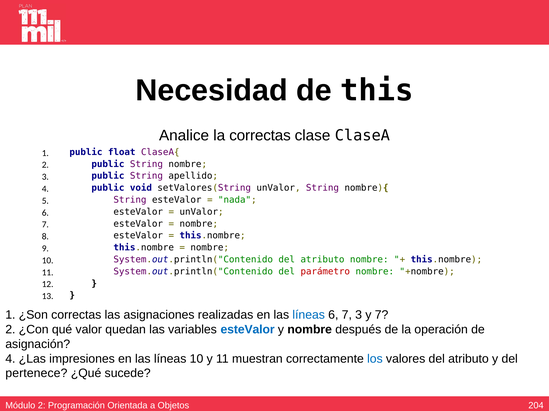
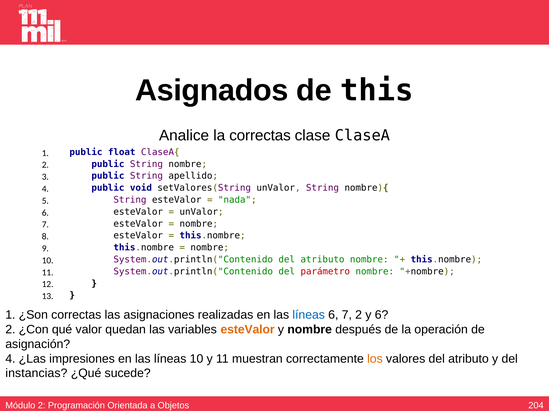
Necesidad: Necesidad -> Asignados
7 3: 3 -> 2
y 7: 7 -> 6
esteValor at (248, 330) colour: blue -> orange
los colour: blue -> orange
pertenece: pertenece -> instancias
